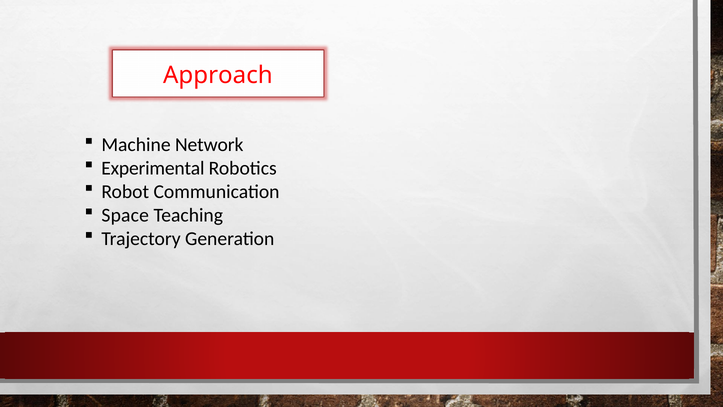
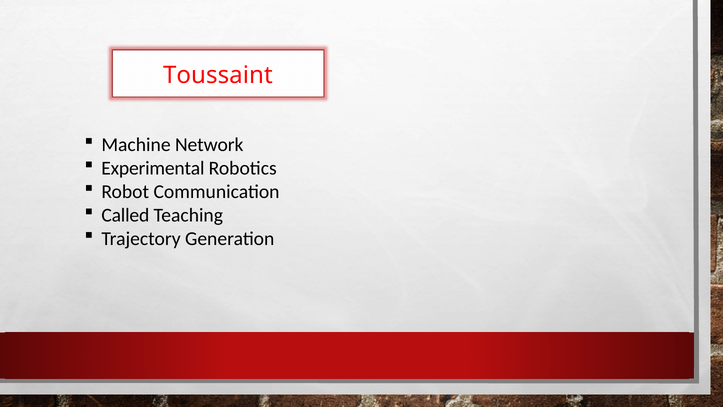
Approach: Approach -> Toussaint
Space: Space -> Called
